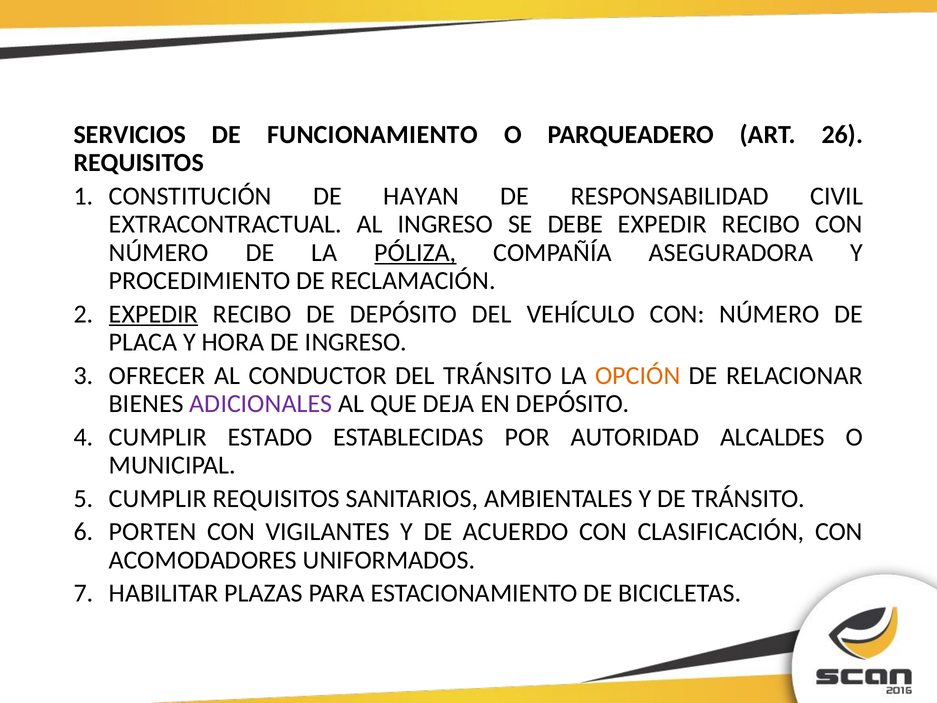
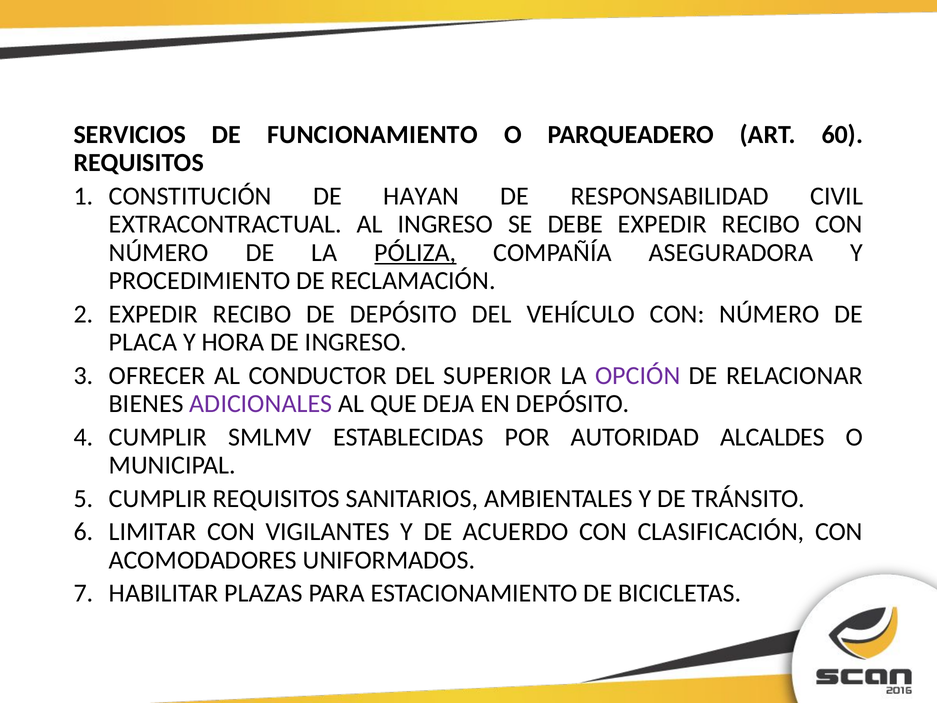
26: 26 -> 60
EXPEDIR at (153, 314) underline: present -> none
DEL TRÁNSITO: TRÁNSITO -> SUPERIOR
OPCIÓN colour: orange -> purple
ESTADO: ESTADO -> SMLMV
PORTEN: PORTEN -> LIMITAR
